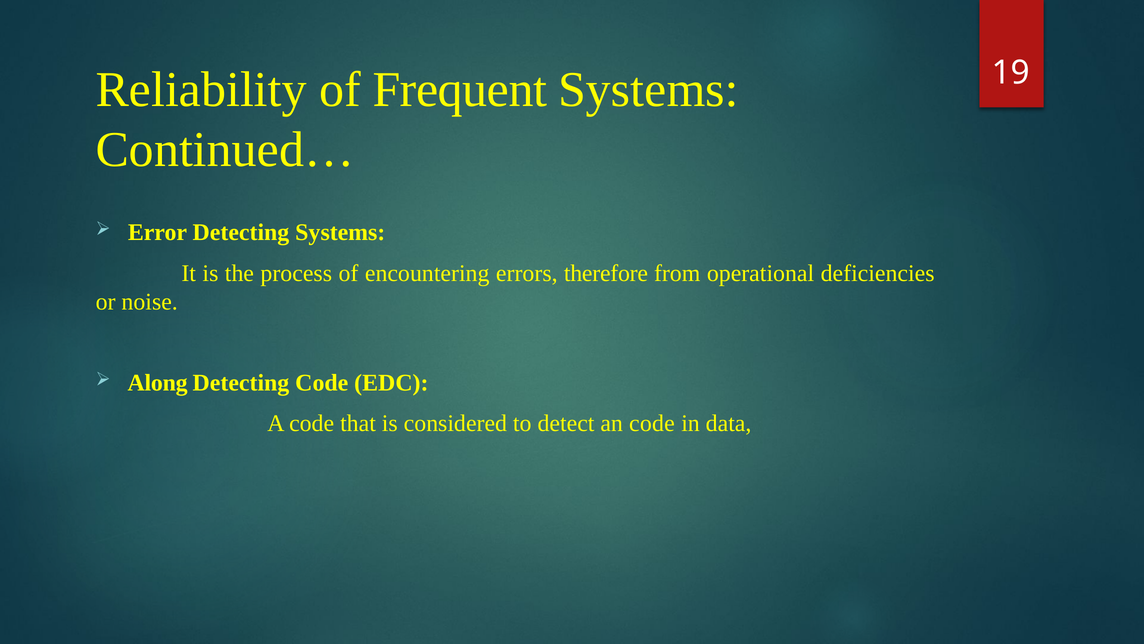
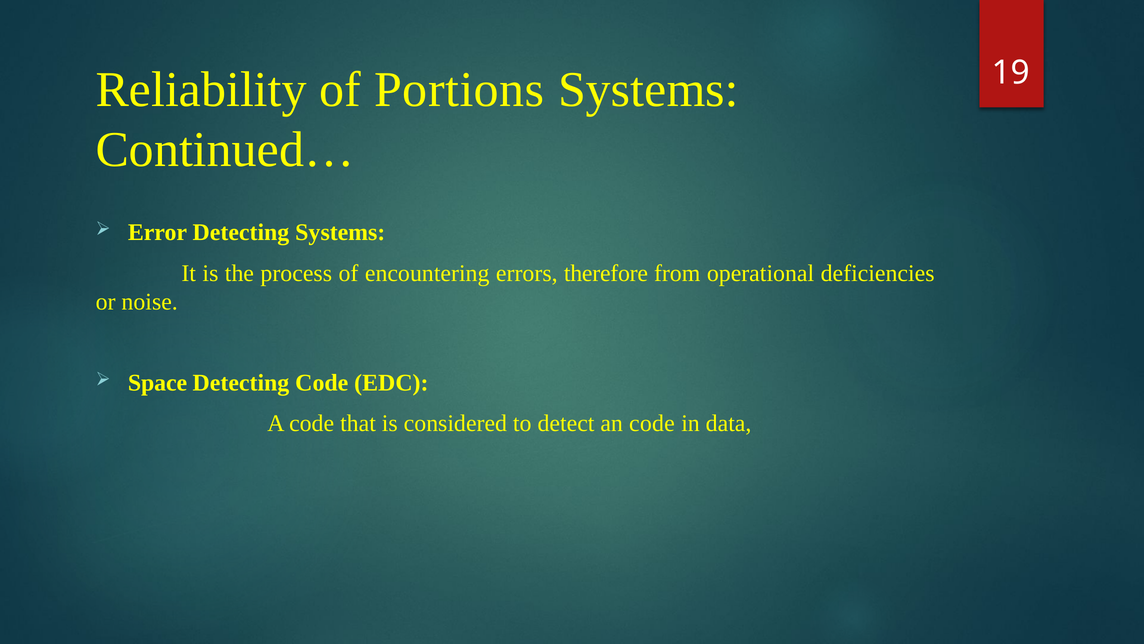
Frequent: Frequent -> Portions
Along: Along -> Space
